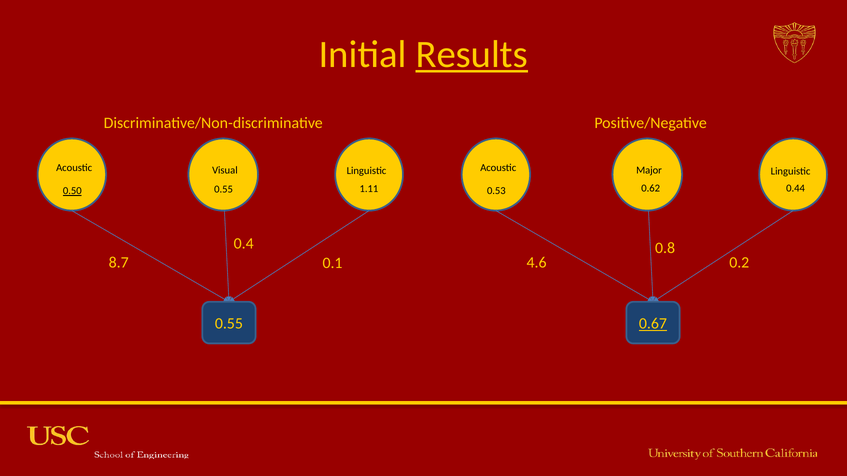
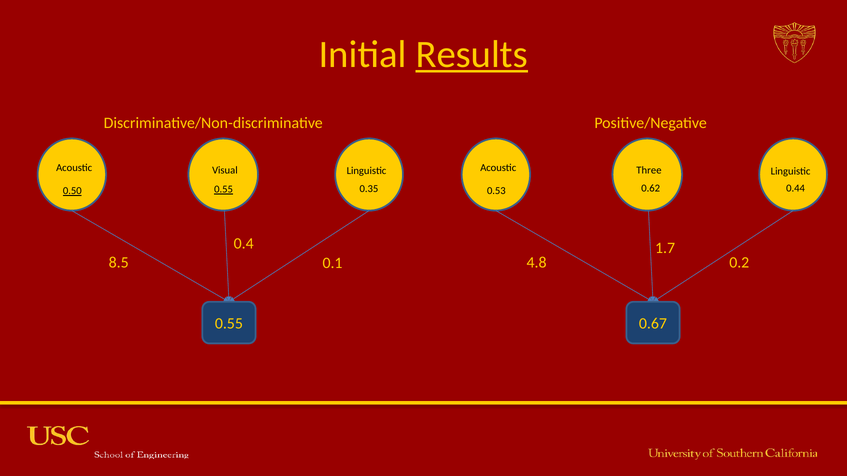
Major: Major -> Three
1.11: 1.11 -> 0.35
0.55 at (224, 190) underline: none -> present
0.8: 0.8 -> 1.7
8.7: 8.7 -> 8.5
4.6: 4.6 -> 4.8
0.67 underline: present -> none
